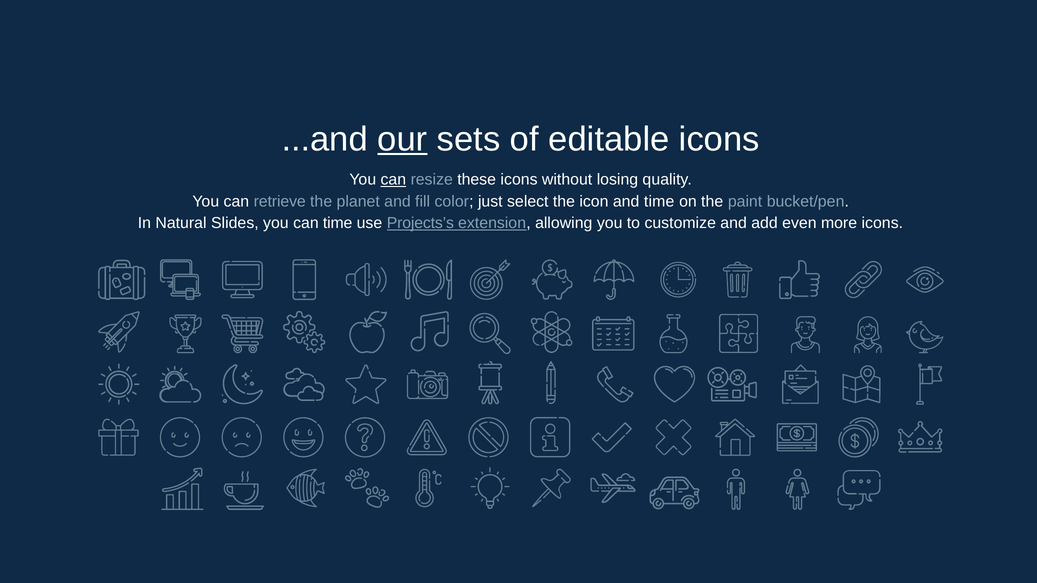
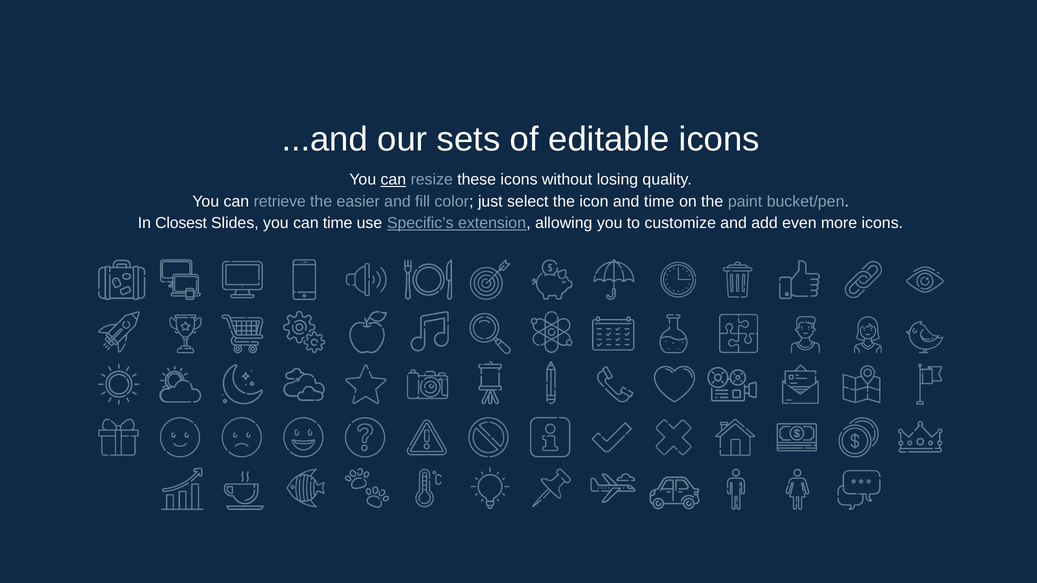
our underline: present -> none
planet: planet -> easier
Natural: Natural -> Closest
Projects’s: Projects’s -> Specific’s
